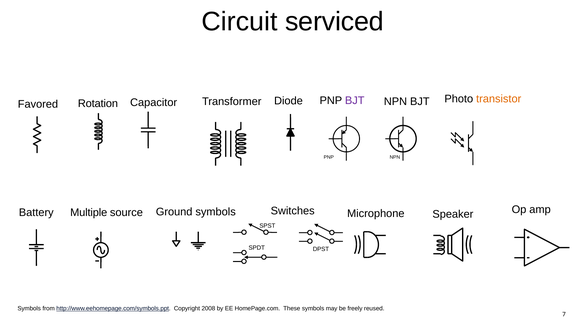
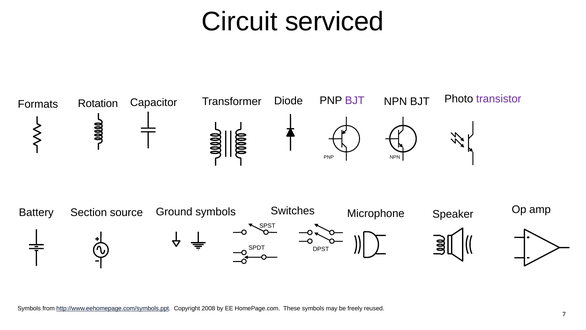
transistor colour: orange -> purple
Favored: Favored -> Formats
Multiple: Multiple -> Section
